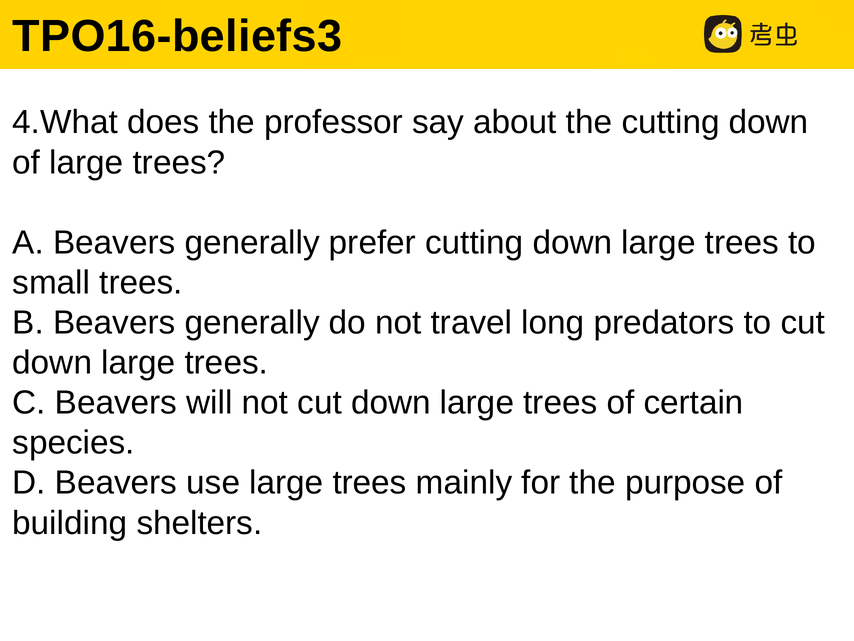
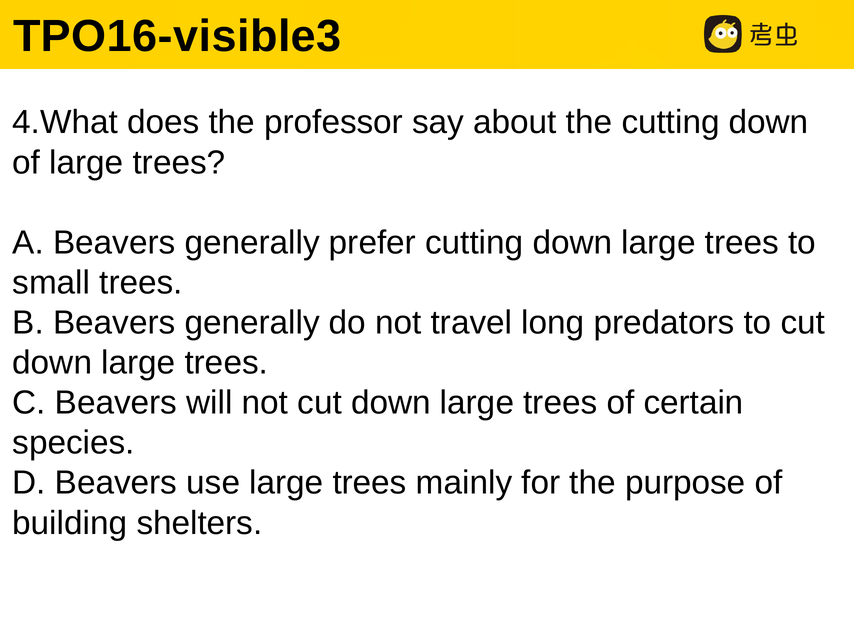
TPO16-beliefs3: TPO16-beliefs3 -> TPO16-visible3
